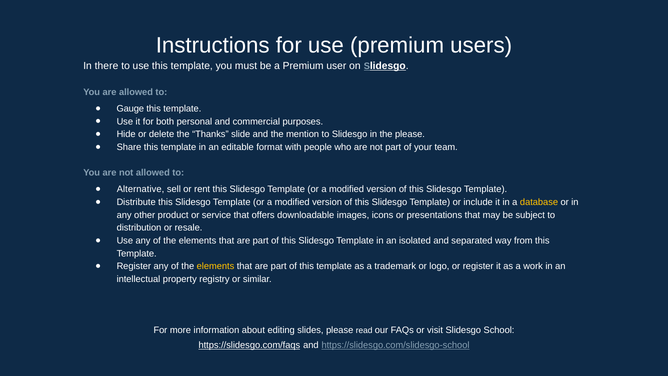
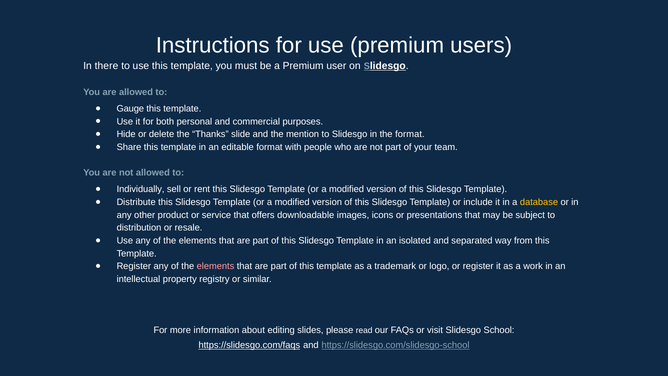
the please: please -> format
Alternative: Alternative -> Individually
elements at (216, 266) colour: yellow -> pink
